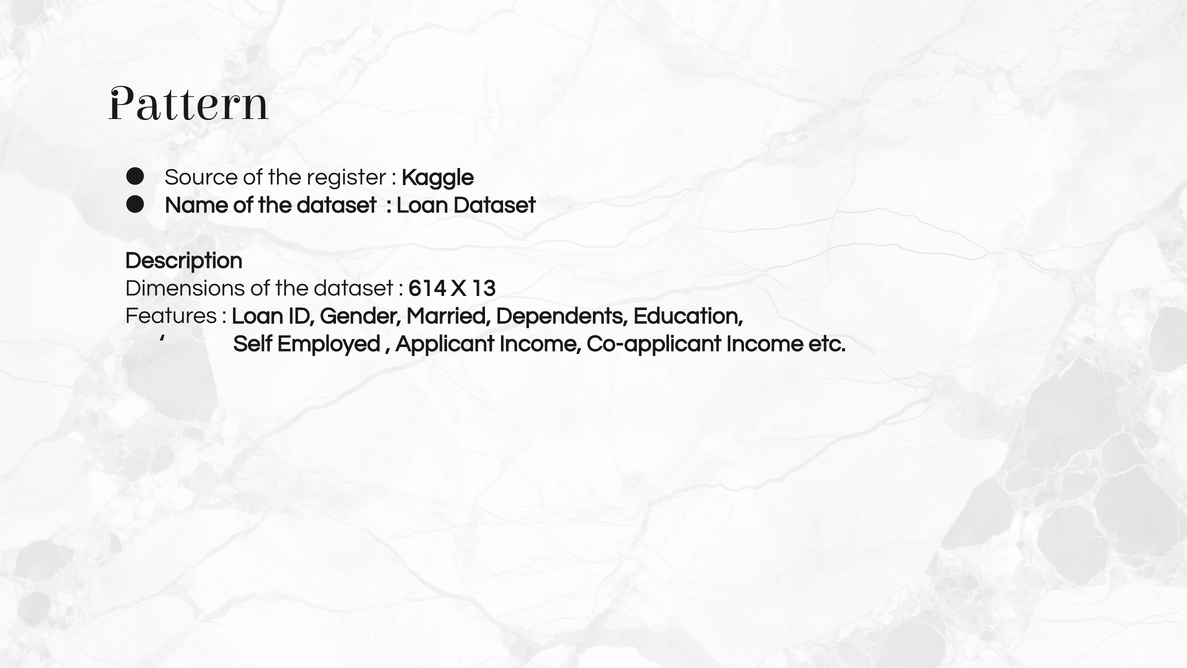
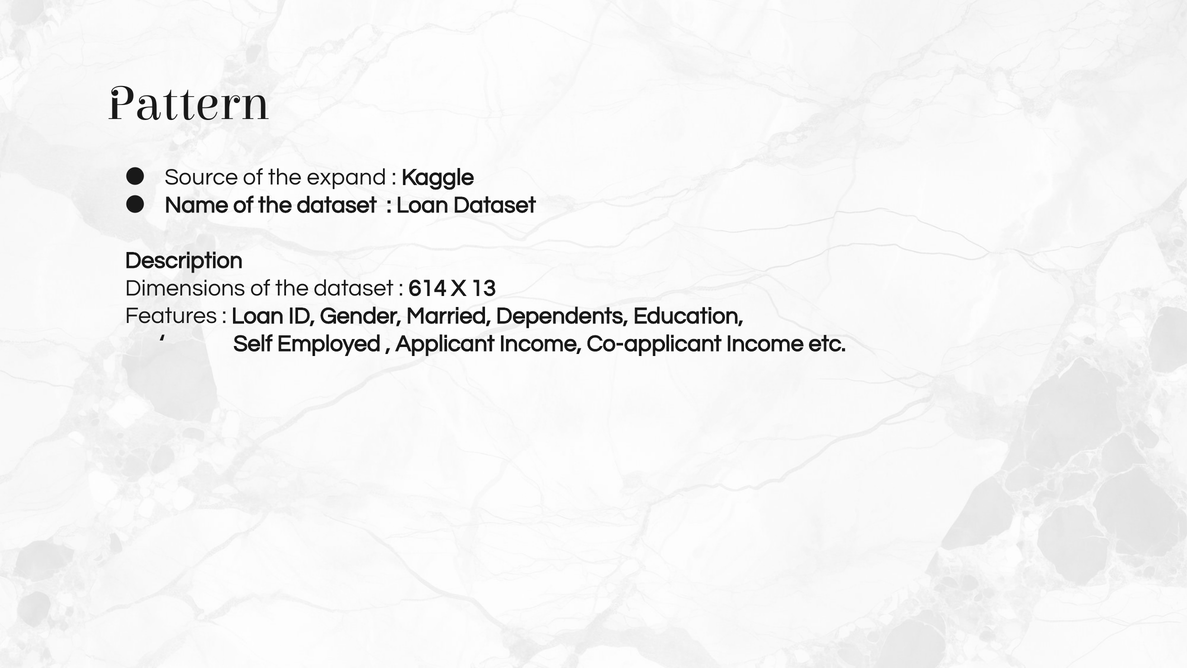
register: register -> expand
